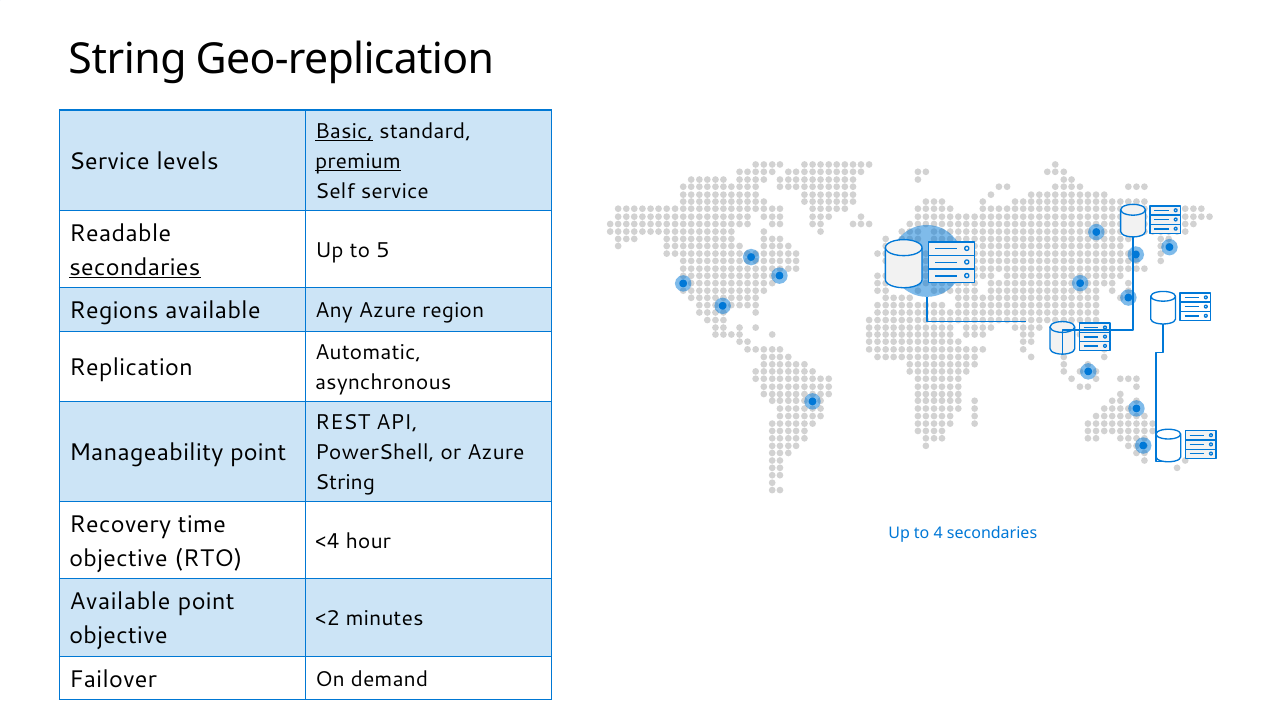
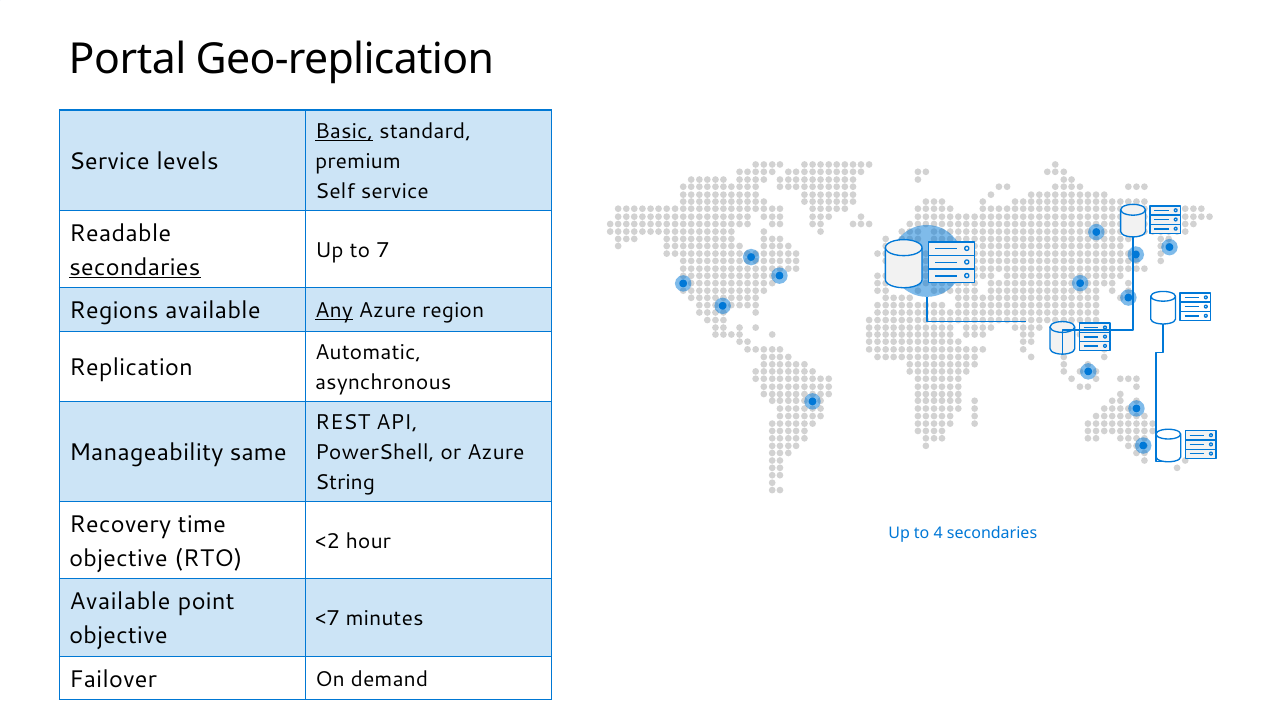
String at (128, 59): String -> Portal
premium underline: present -> none
5: 5 -> 7
Any underline: none -> present
Manageability point: point -> same
<4: <4 -> <2
<2: <2 -> <7
